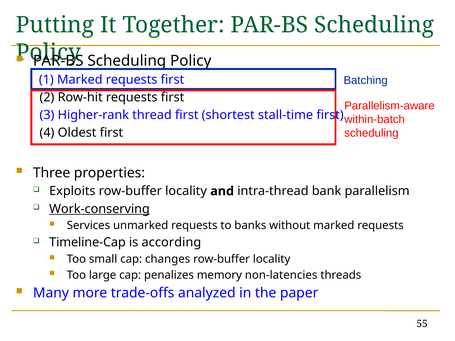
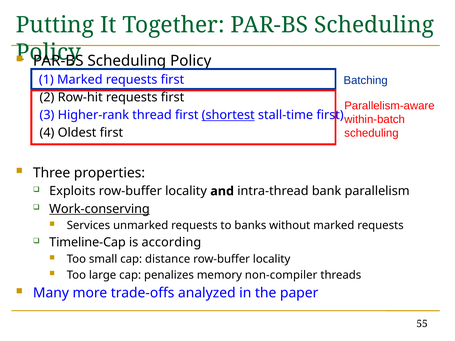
shortest underline: none -> present
changes: changes -> distance
non-latencies: non-latencies -> non-compiler
